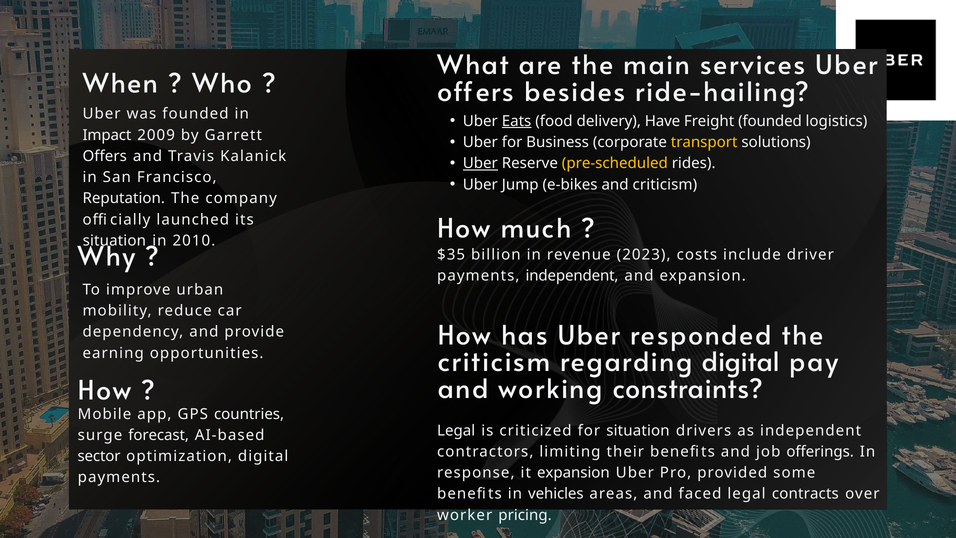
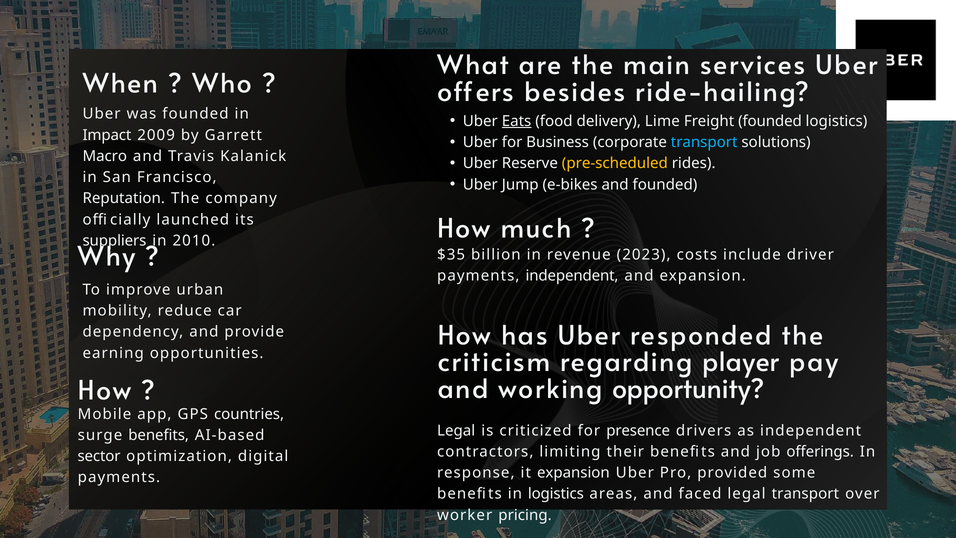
Have: Have -> Lime
transport at (704, 142) colour: yellow -> light blue
Offers at (105, 156): Offers -> Macro
Uber at (480, 163) underline: present -> none
and criticism: criticism -> founded
situation at (114, 241): situation -> suppliers
regarding digital: digital -> player
constraints: constraints -> opportunity
for situation: situation -> presence
surge forecast: forecast -> benefits
in vehicles: vehicles -> logistics
legal contracts: contracts -> transport
